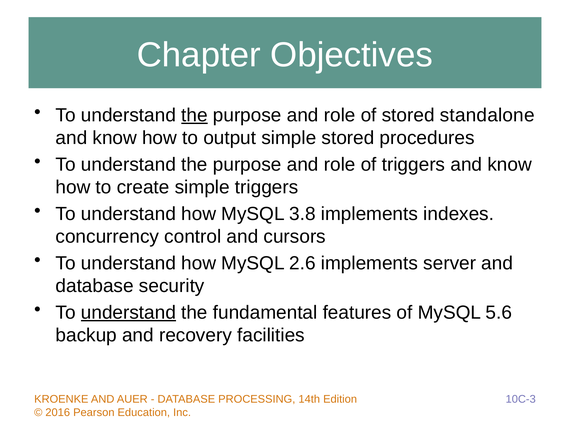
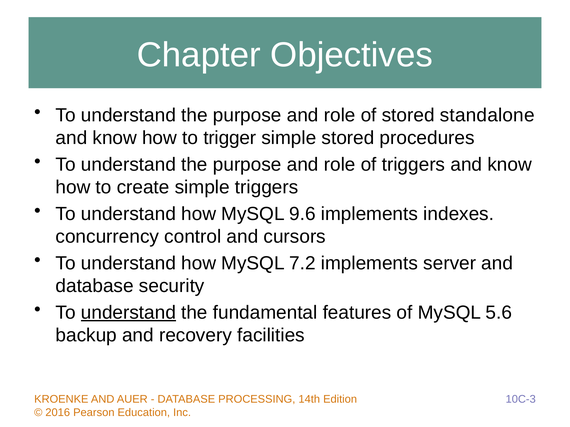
the at (194, 115) underline: present -> none
output: output -> trigger
3.8: 3.8 -> 9.6
2.6: 2.6 -> 7.2
